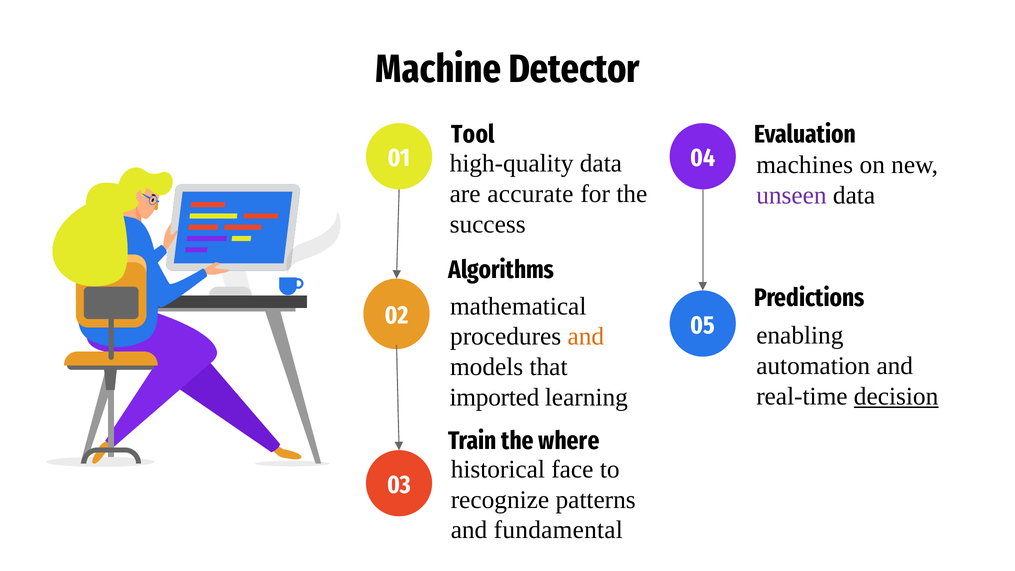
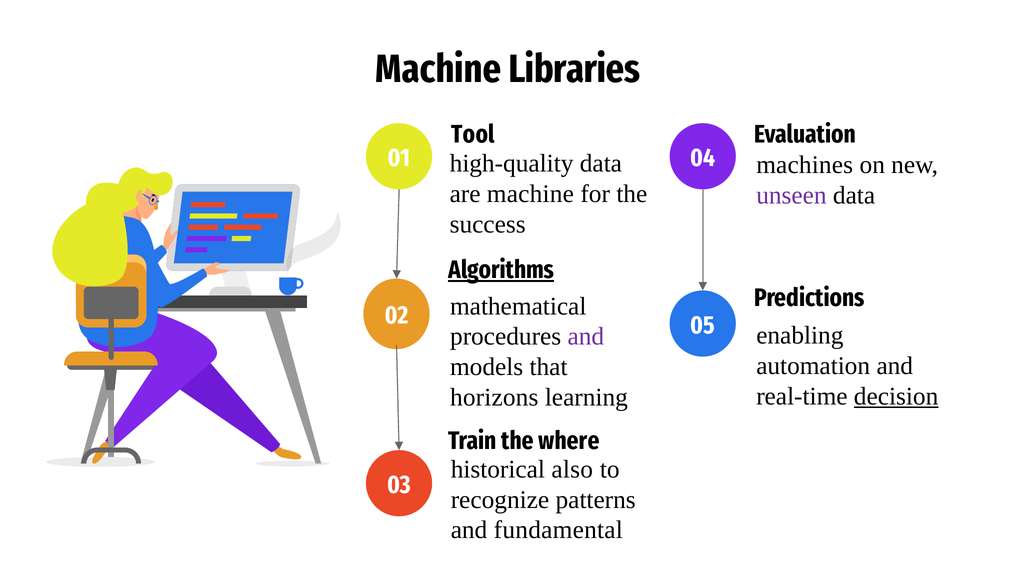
Detector: Detector -> Libraries
are accurate: accurate -> machine
Algorithms underline: none -> present
and at (586, 337) colour: orange -> purple
imported: imported -> horizons
face: face -> also
